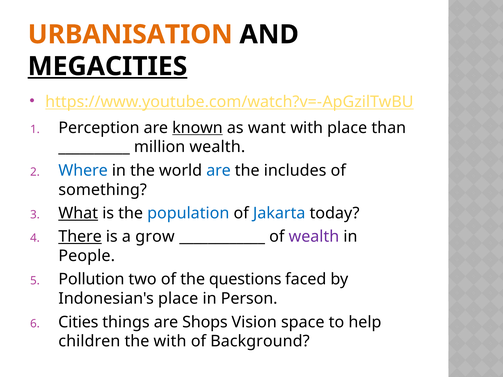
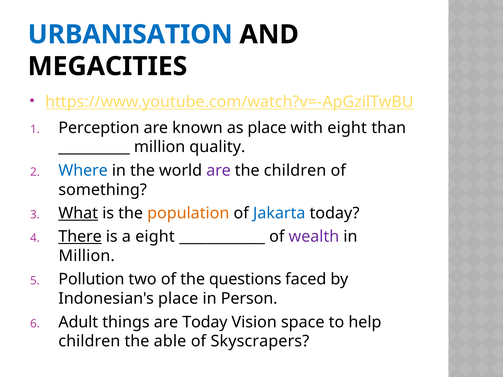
URBANISATION colour: orange -> blue
MEGACITIES underline: present -> none
known underline: present -> none
as want: want -> place
with place: place -> eight
million wealth: wealth -> quality
are at (219, 171) colour: blue -> purple
the includes: includes -> children
population colour: blue -> orange
a grow: grow -> eight
People at (87, 256): People -> Million
Cities: Cities -> Adult
are Shops: Shops -> Today
the with: with -> able
Background: Background -> Skyscrapers
